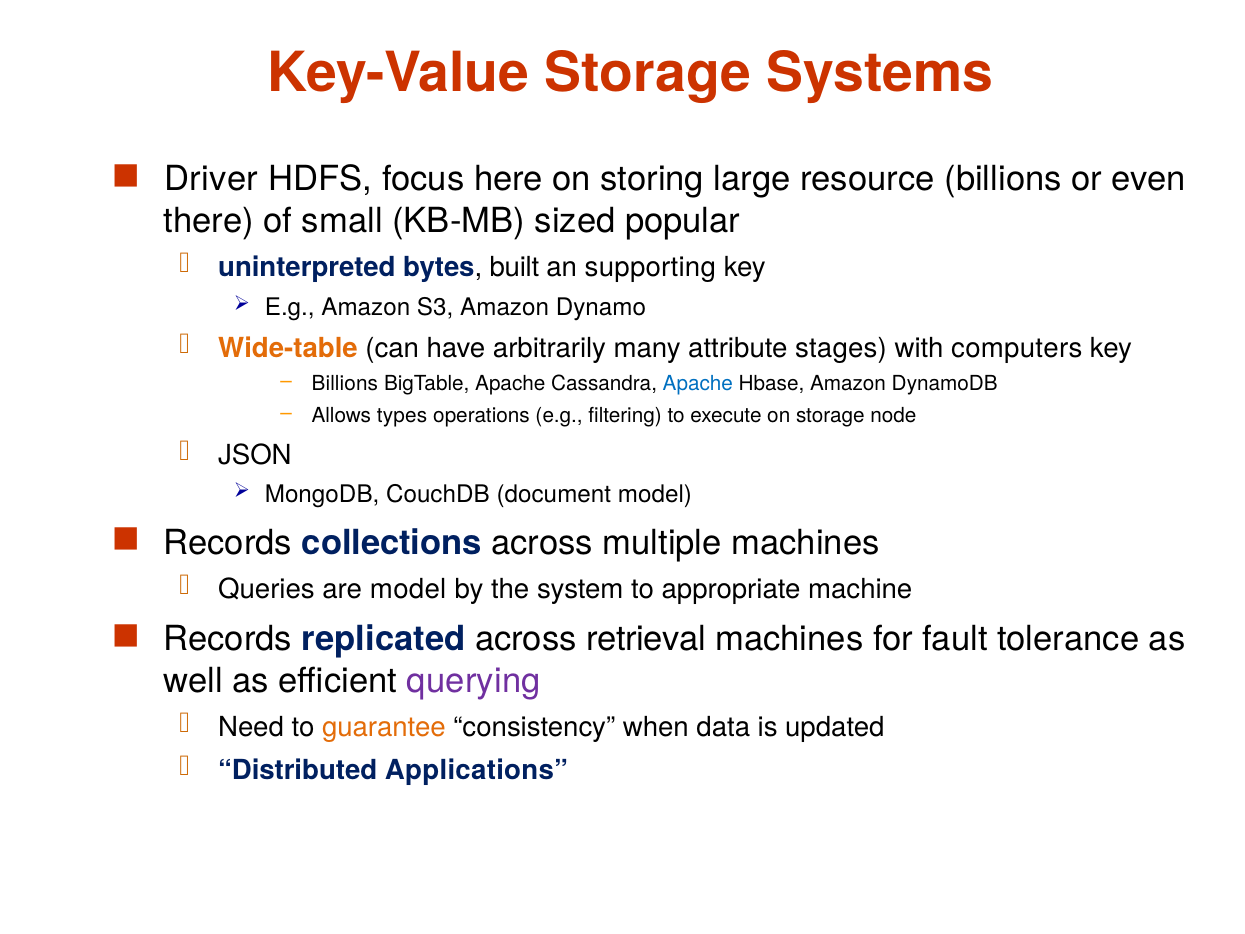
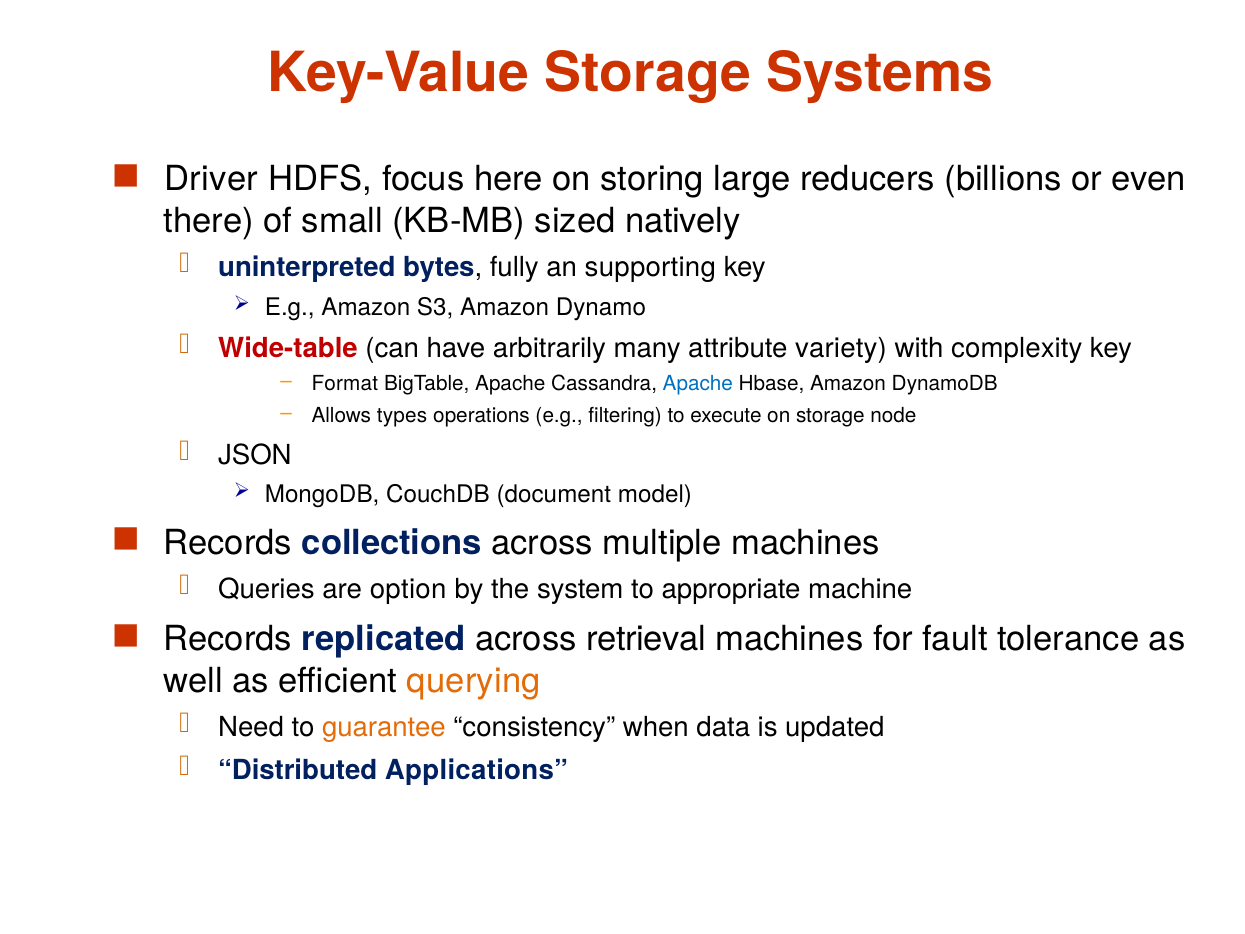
resource: resource -> reducers
popular: popular -> natively
built: built -> fully
Wide-table colour: orange -> red
stages: stages -> variety
computers: computers -> complexity
Billions at (345, 384): Billions -> Format
are model: model -> option
querying colour: purple -> orange
